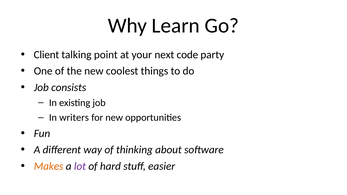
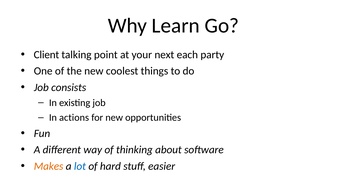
code: code -> each
writers: writers -> actions
lot colour: purple -> blue
